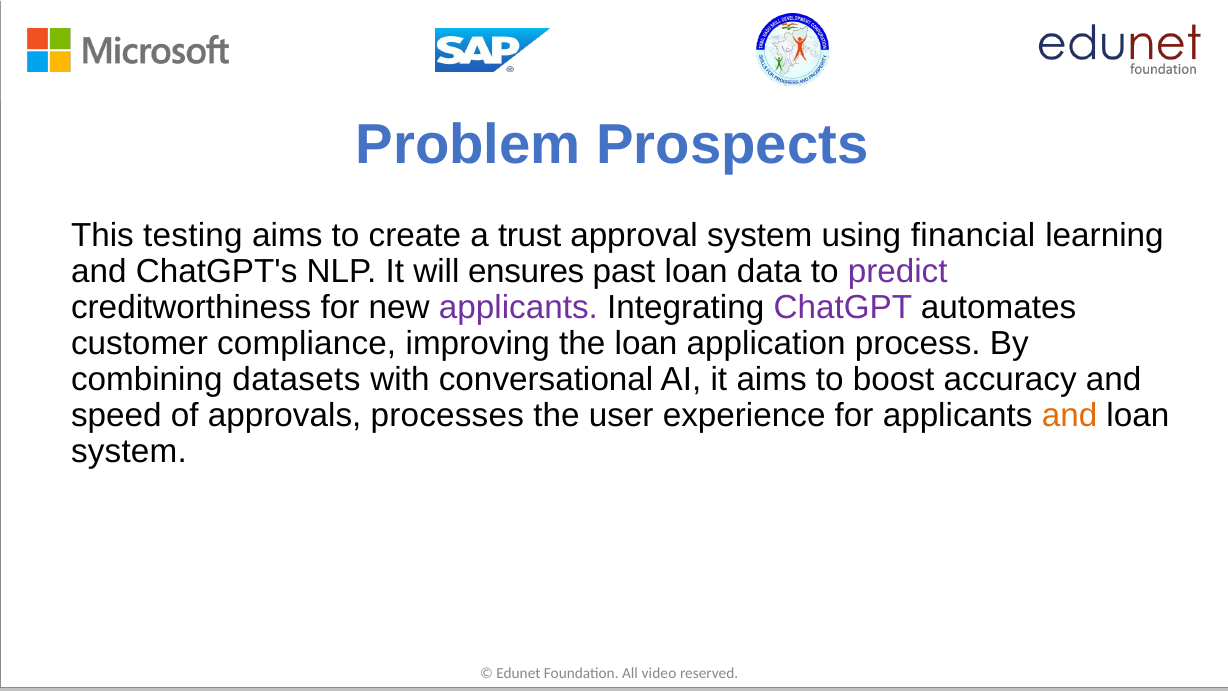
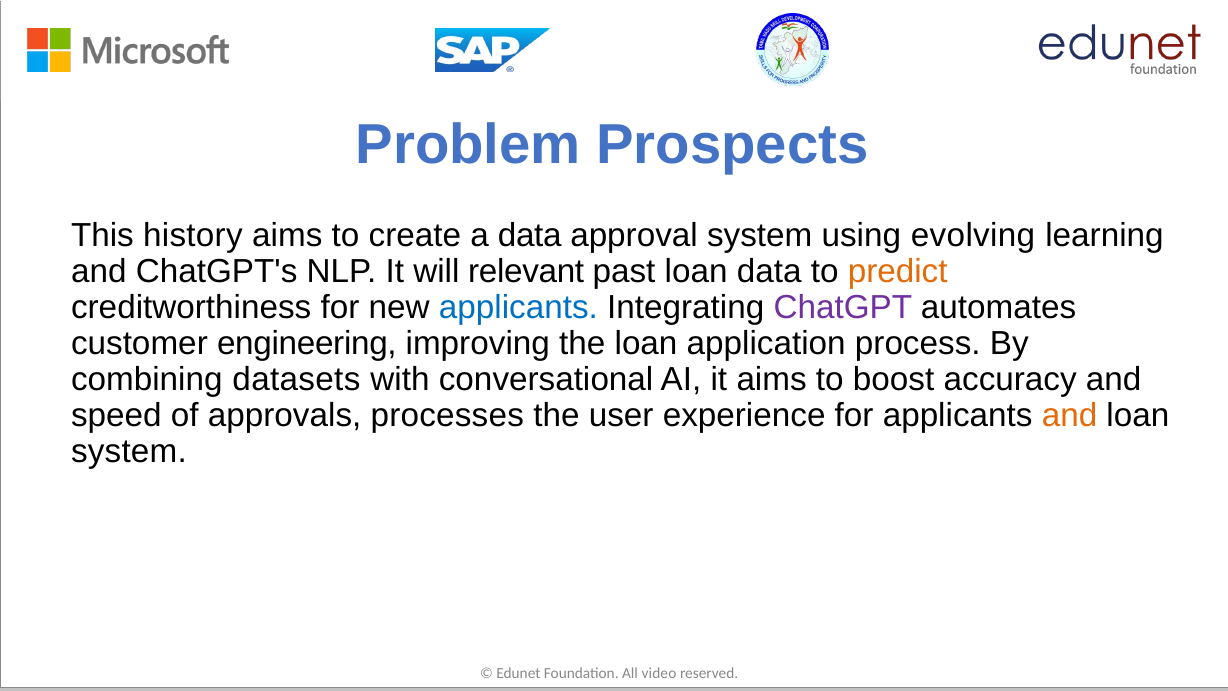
testing: testing -> history
a trust: trust -> data
financial: financial -> evolving
ensures: ensures -> relevant
predict colour: purple -> orange
applicants at (518, 307) colour: purple -> blue
compliance: compliance -> engineering
